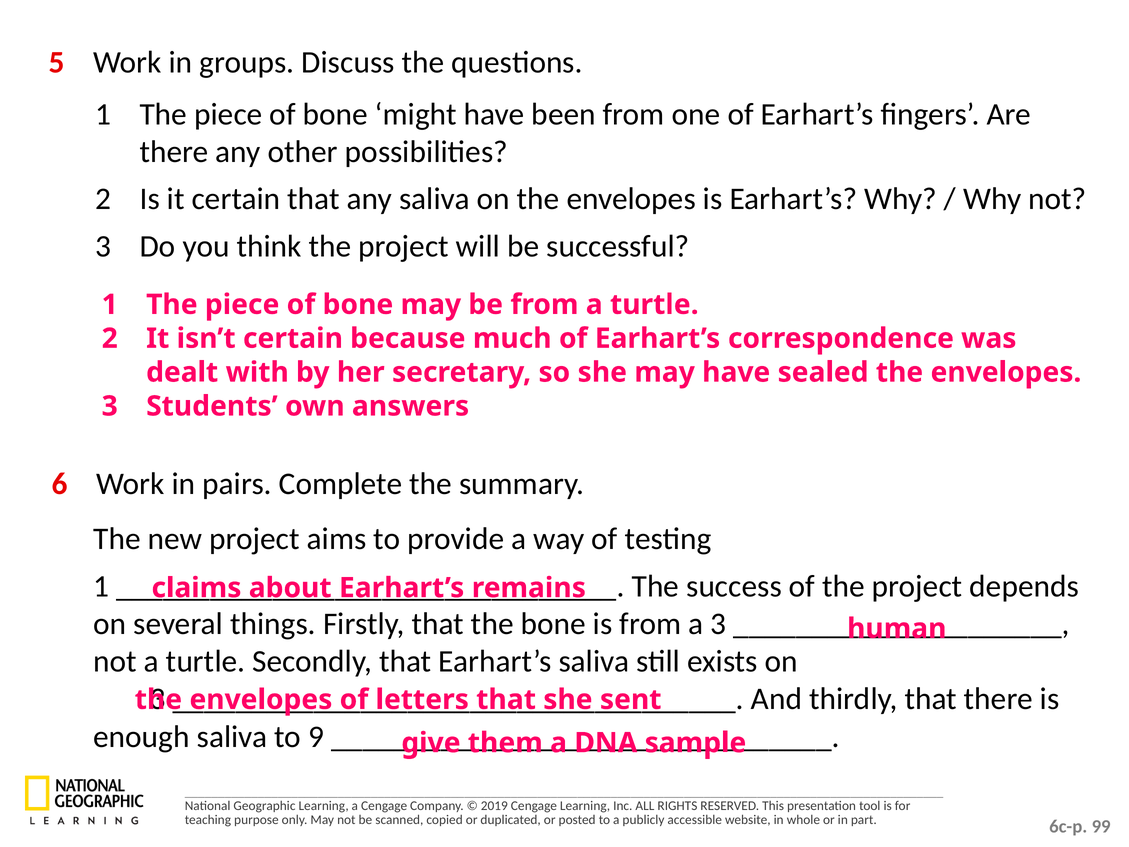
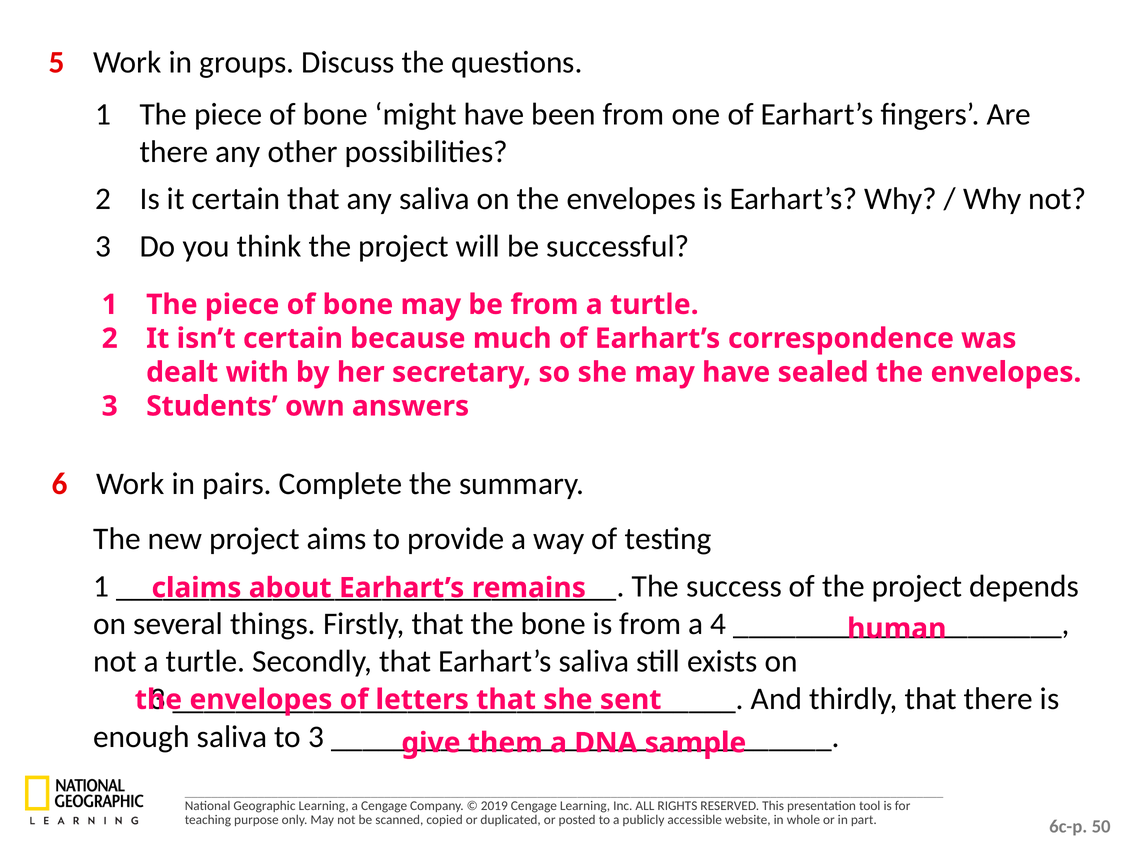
a 3: 3 -> 4
to 9: 9 -> 3
99: 99 -> 50
